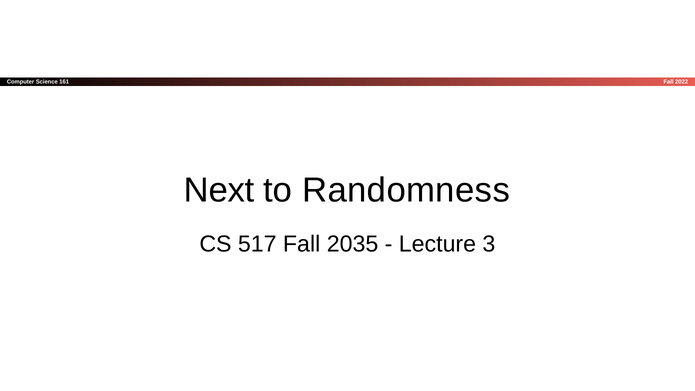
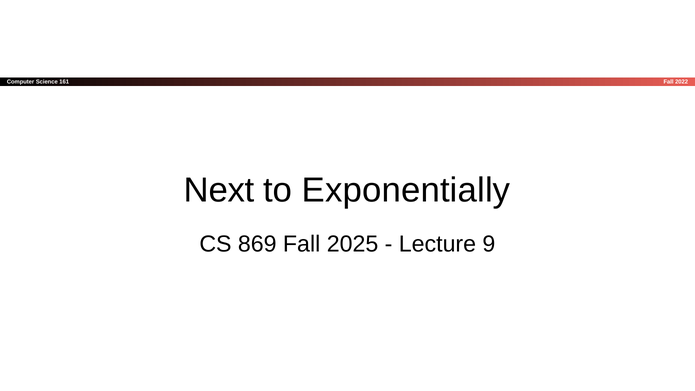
Randomness: Randomness -> Exponentially
517: 517 -> 869
2035: 2035 -> 2025
3: 3 -> 9
